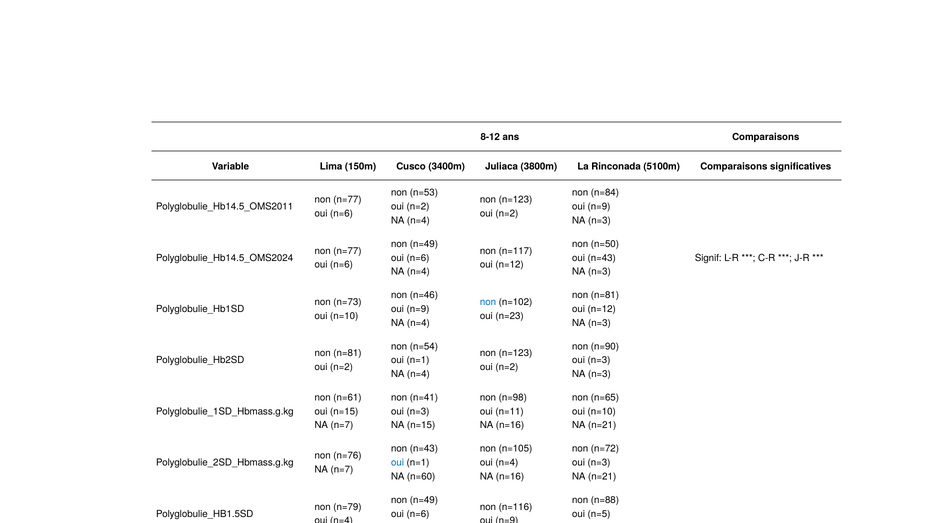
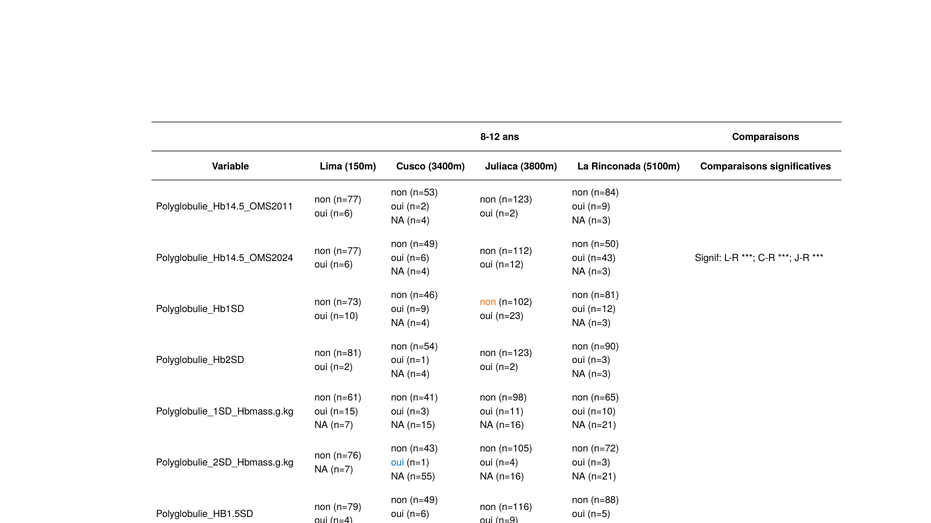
n=117: n=117 -> n=112
non at (488, 302) colour: blue -> orange
n=60: n=60 -> n=55
